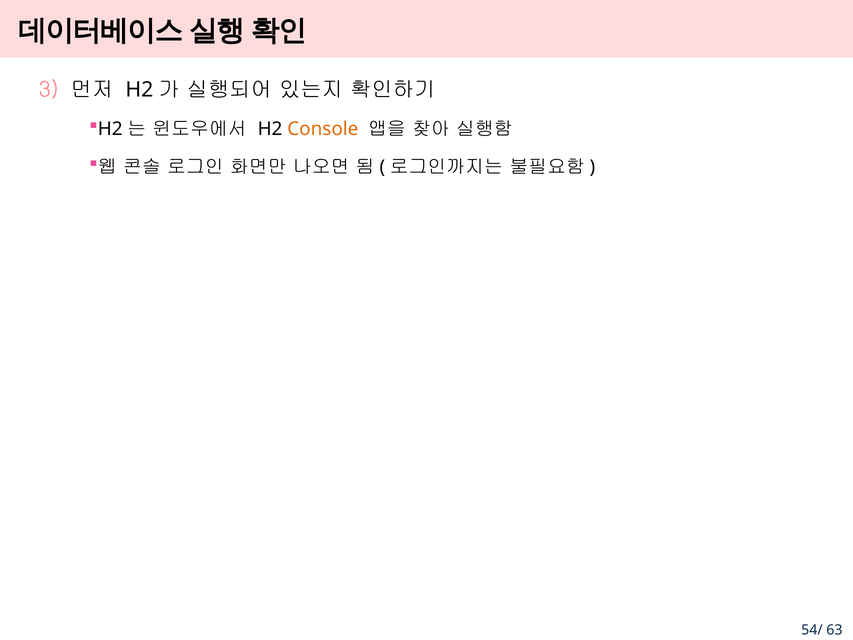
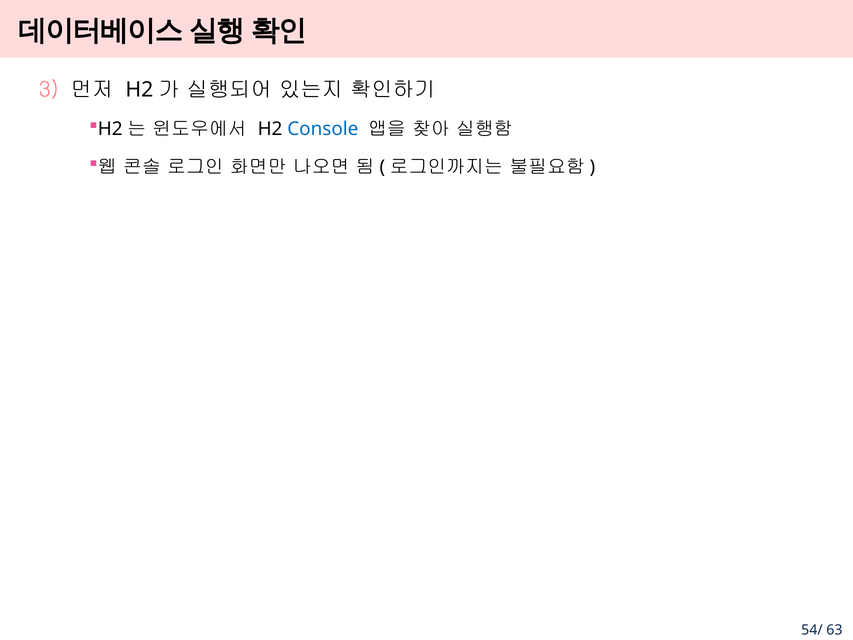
Console colour: orange -> blue
